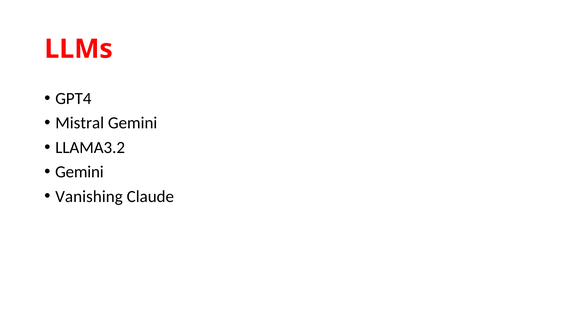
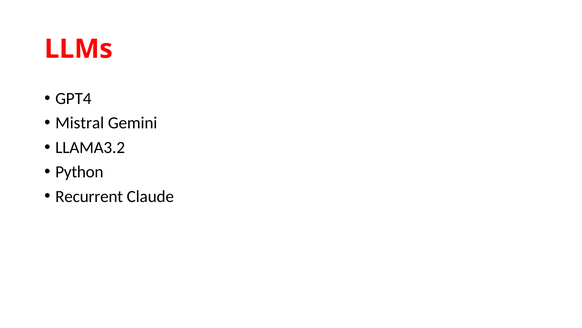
Gemini at (79, 172): Gemini -> Python
Vanishing: Vanishing -> Recurrent
